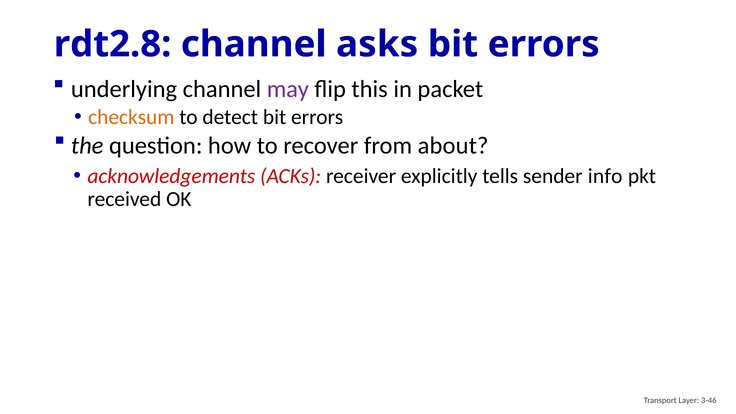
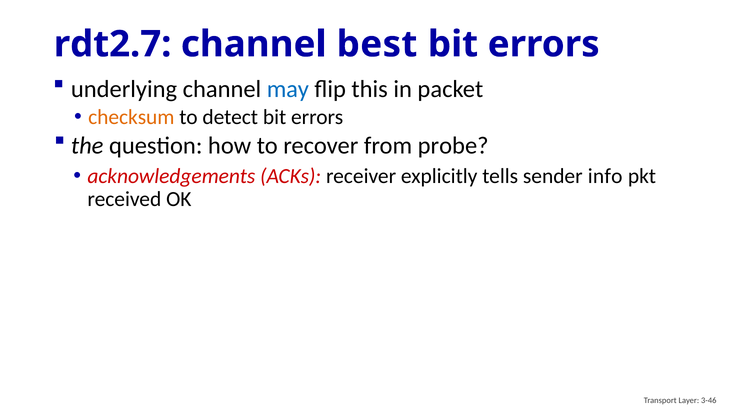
rdt2.8: rdt2.8 -> rdt2.7
asks: asks -> best
may colour: purple -> blue
about: about -> probe
